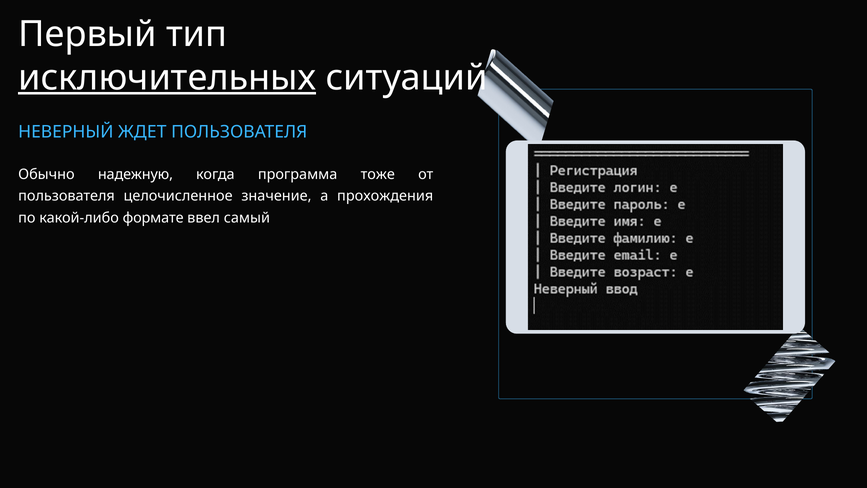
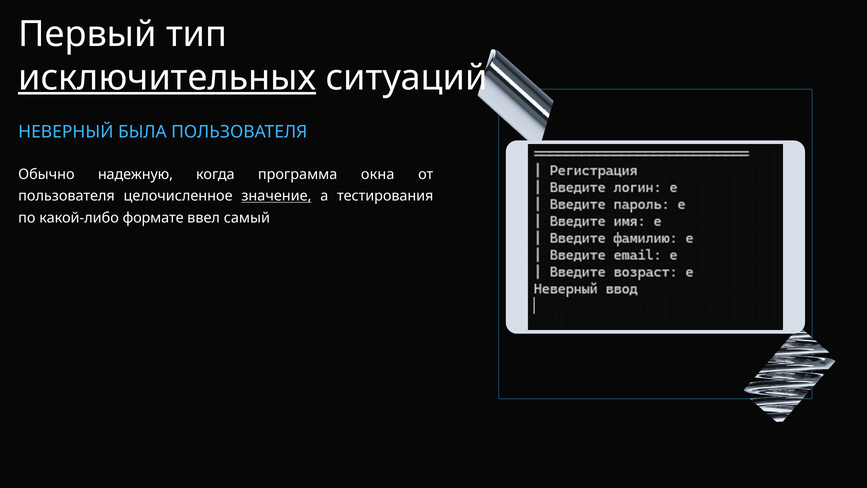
ЖДЕТ: ЖДЕТ -> БЫЛА
тоже: тоже -> окна
значение underline: none -> present
прохождения: прохождения -> тестирования
